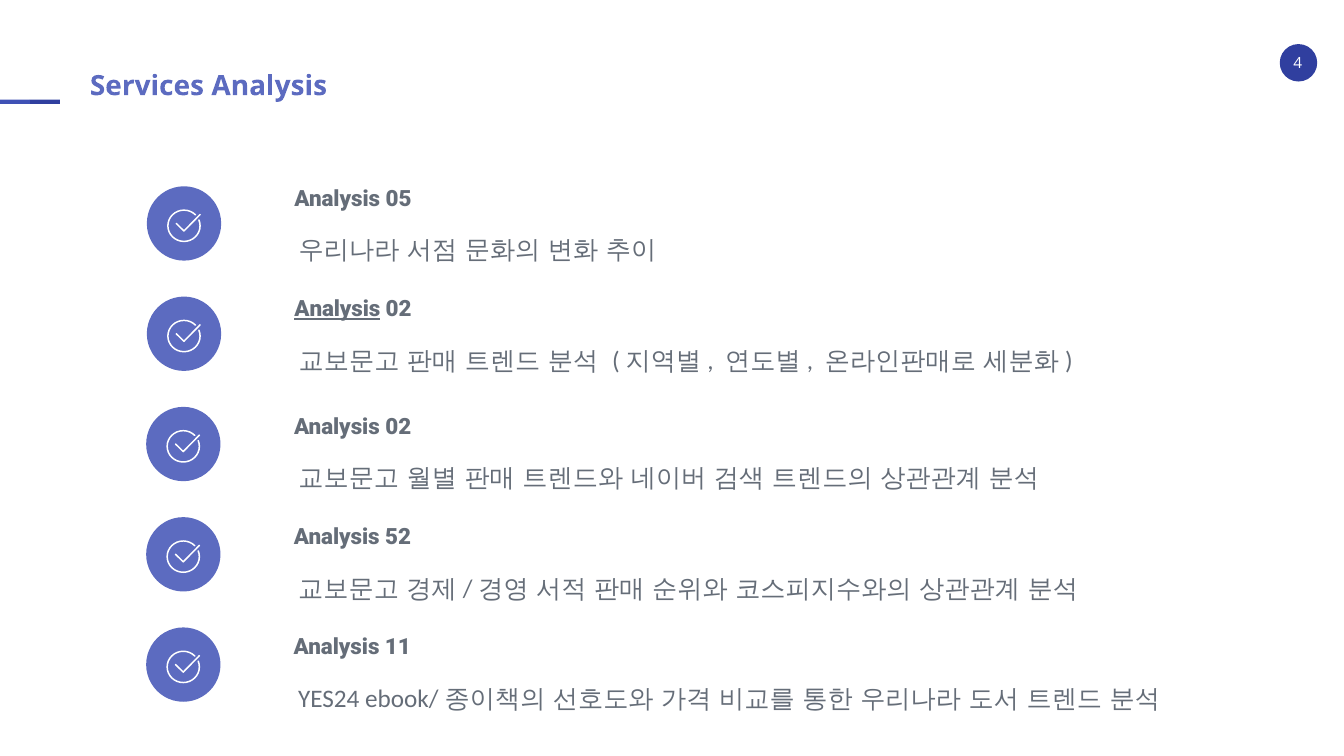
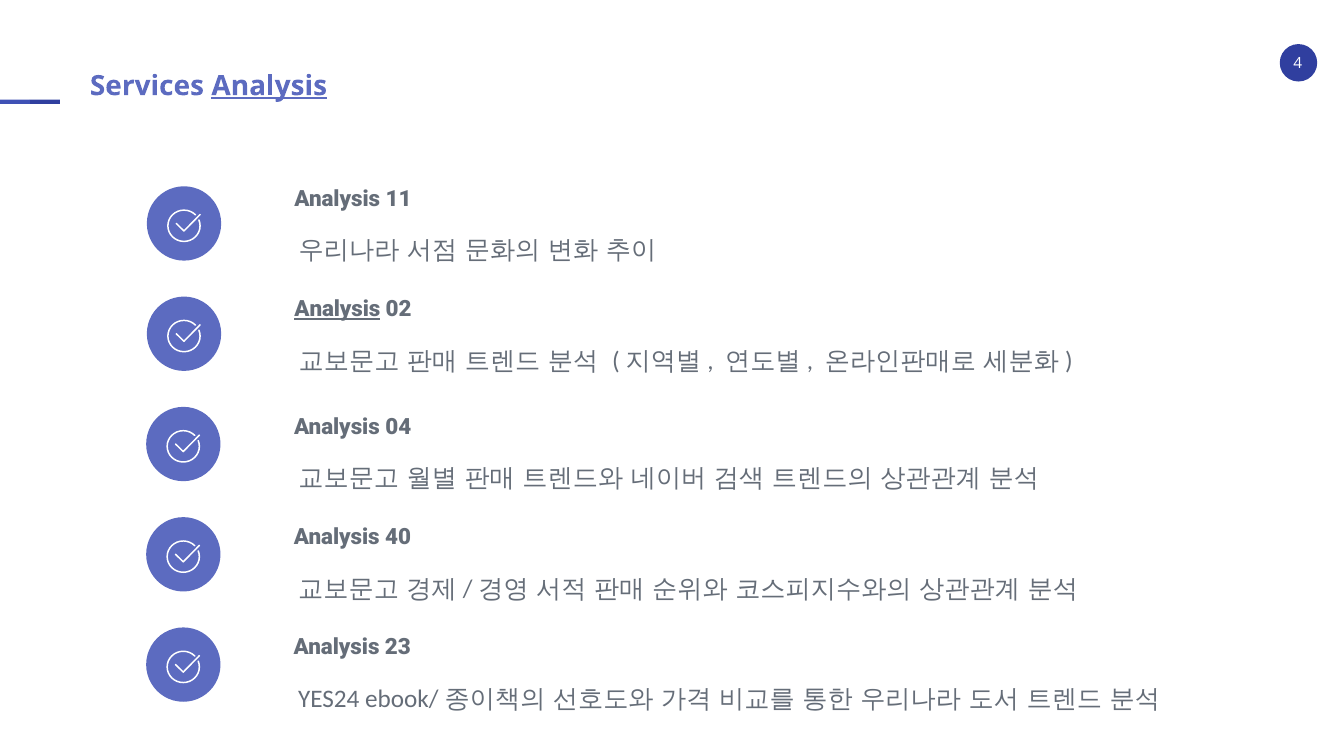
Analysis at (269, 86) underline: none -> present
05: 05 -> 11
02 at (398, 427): 02 -> 04
52: 52 -> 40
11: 11 -> 23
